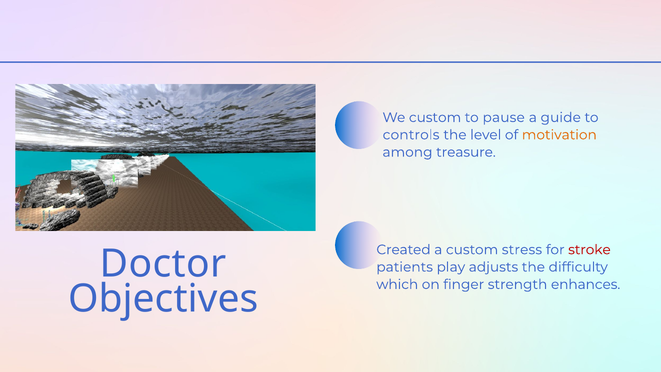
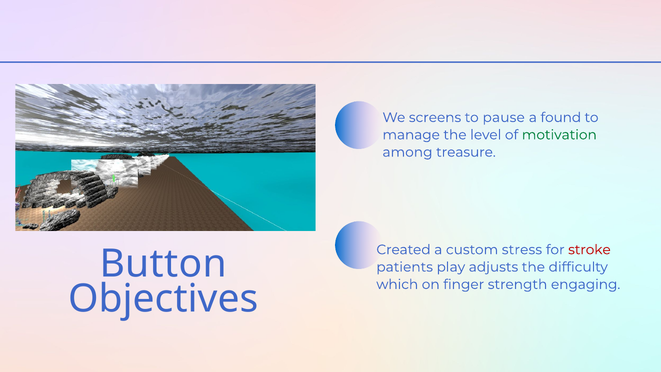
We custom: custom -> screens
guide: guide -> found
controls: controls -> manage
motivation colour: orange -> green
Doctor: Doctor -> Button
enhances: enhances -> engaging
